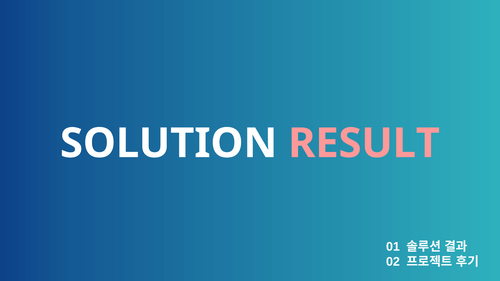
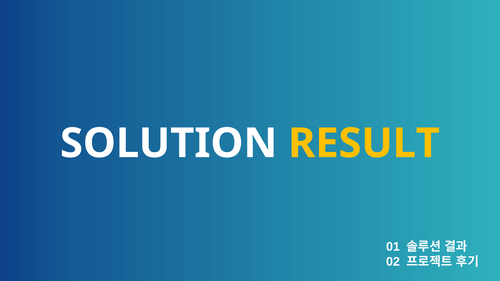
RESULT colour: pink -> yellow
